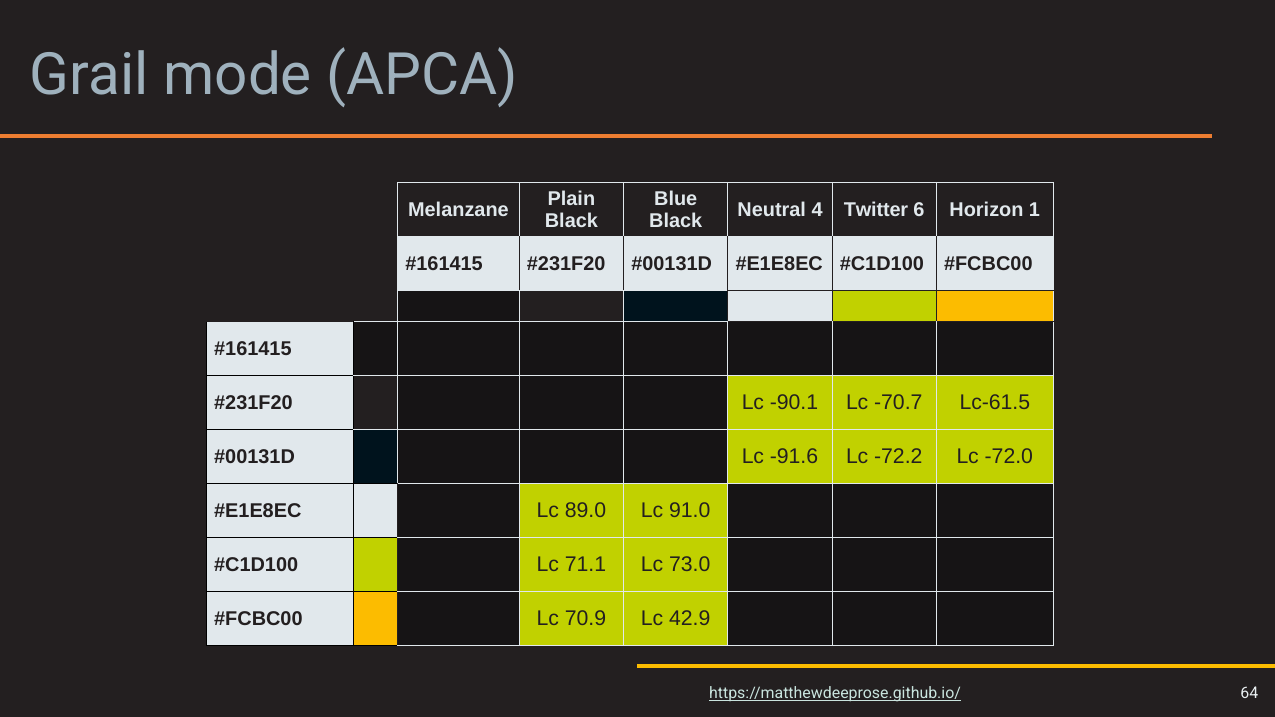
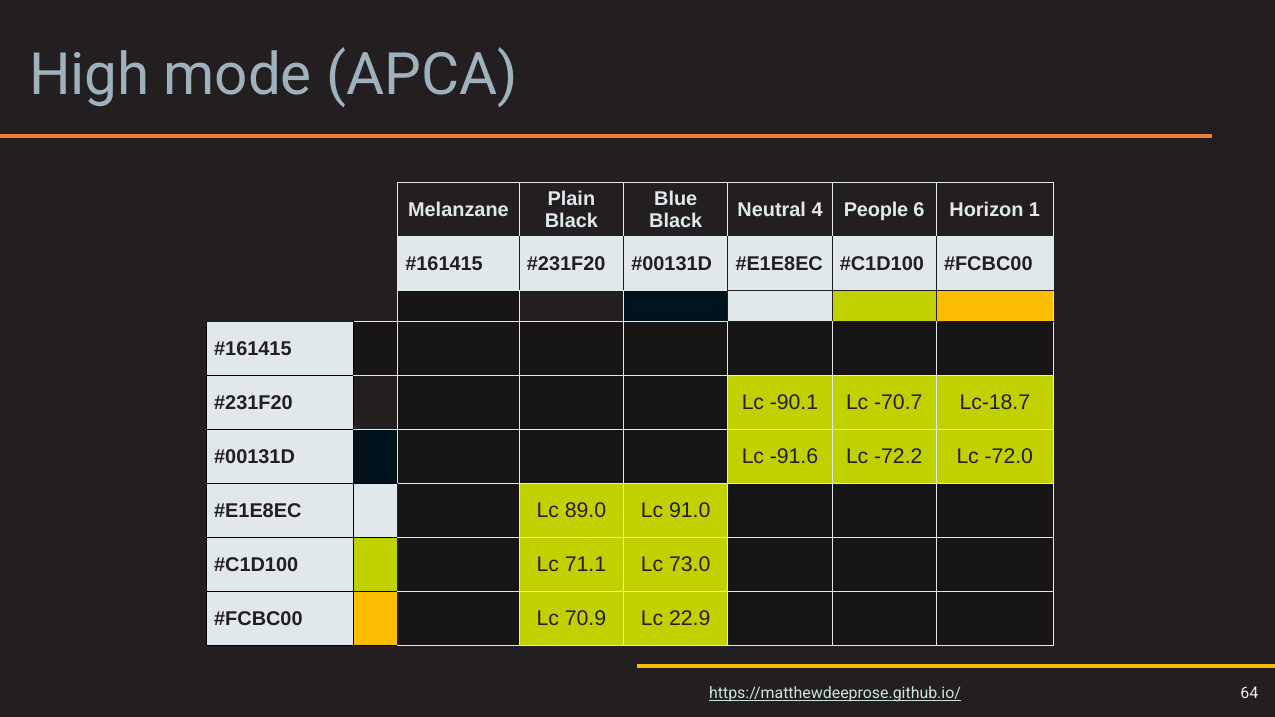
Grail: Grail -> High
Twitter: Twitter -> People
Lc-61.5: Lc-61.5 -> Lc-18.7
42.9: 42.9 -> 22.9
